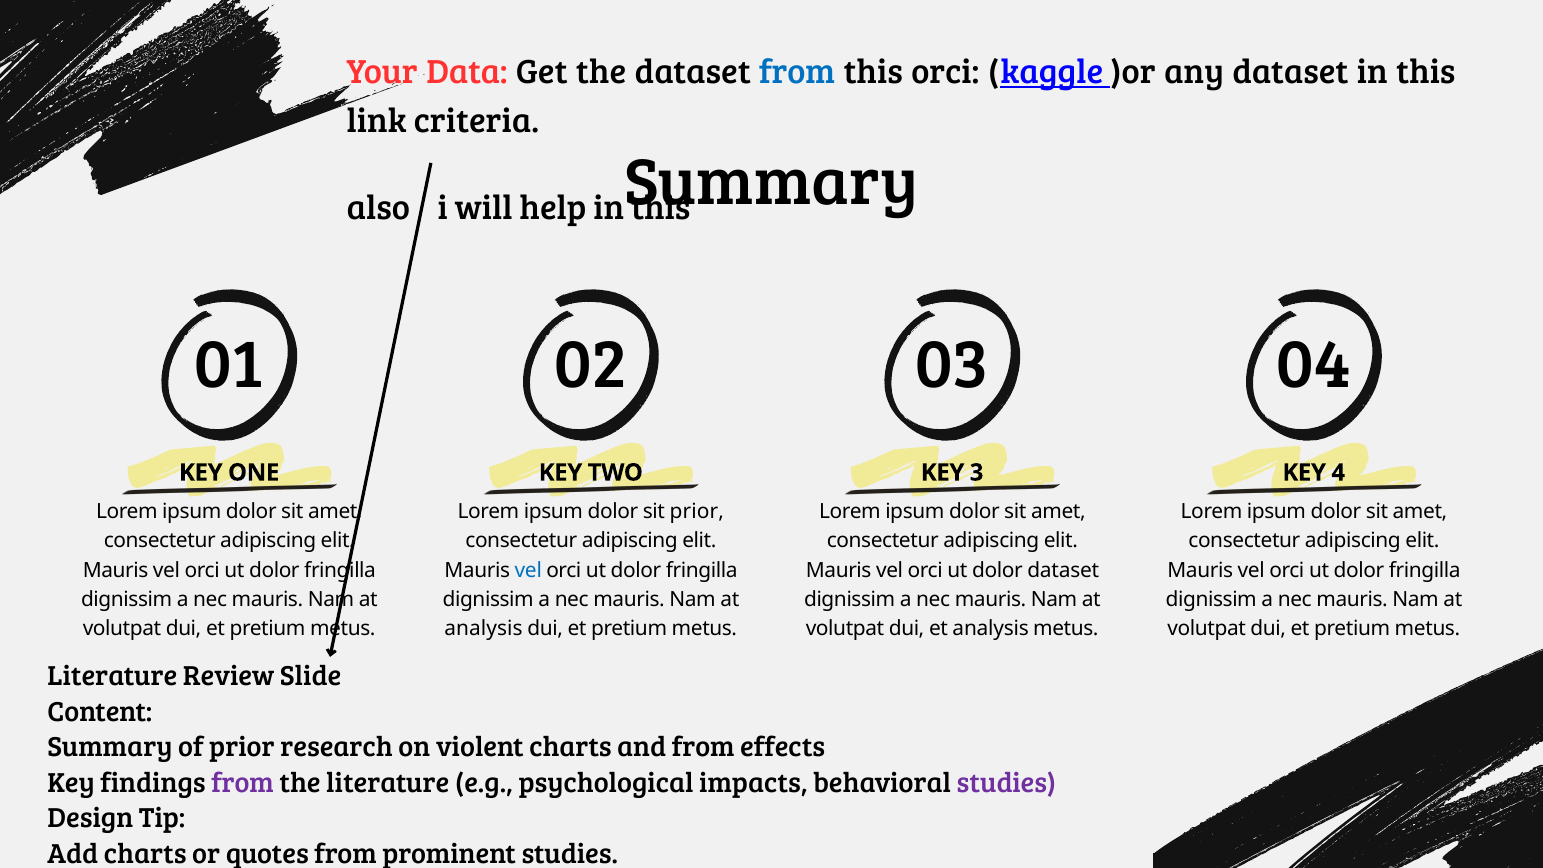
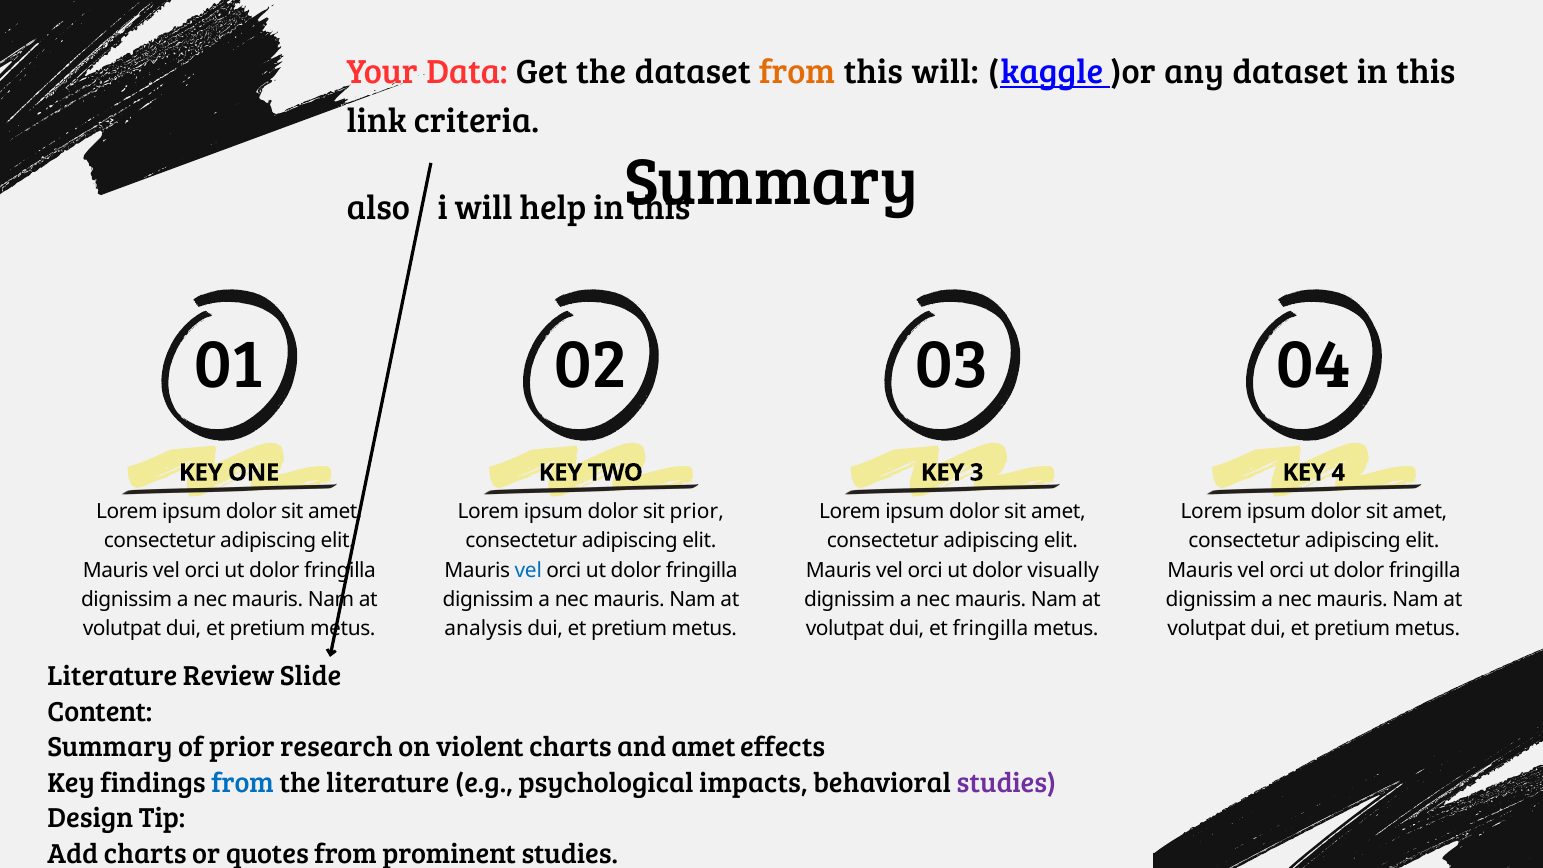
from at (797, 72) colour: blue -> orange
this orci: orci -> will
dolor dataset: dataset -> visually
et analysis: analysis -> fringilla
and from: from -> amet
from at (243, 783) colour: purple -> blue
